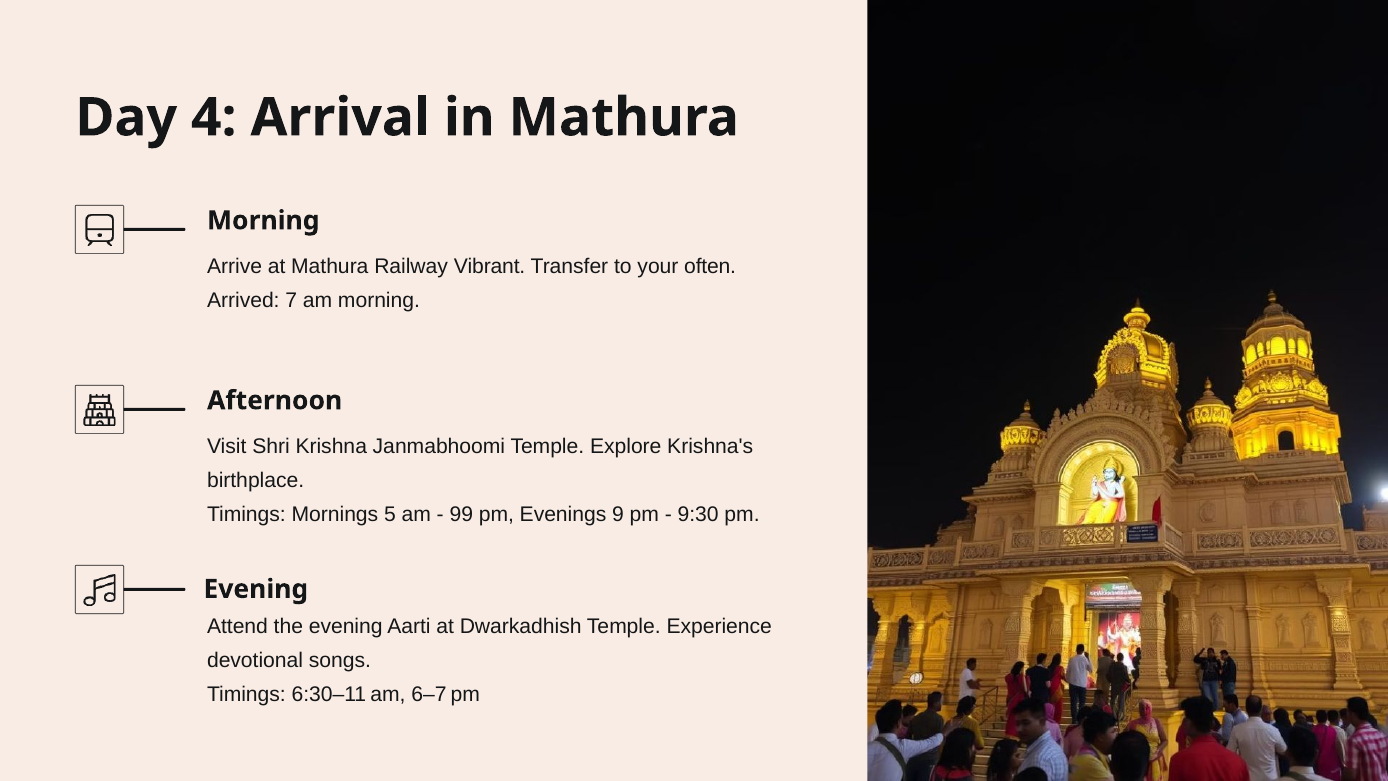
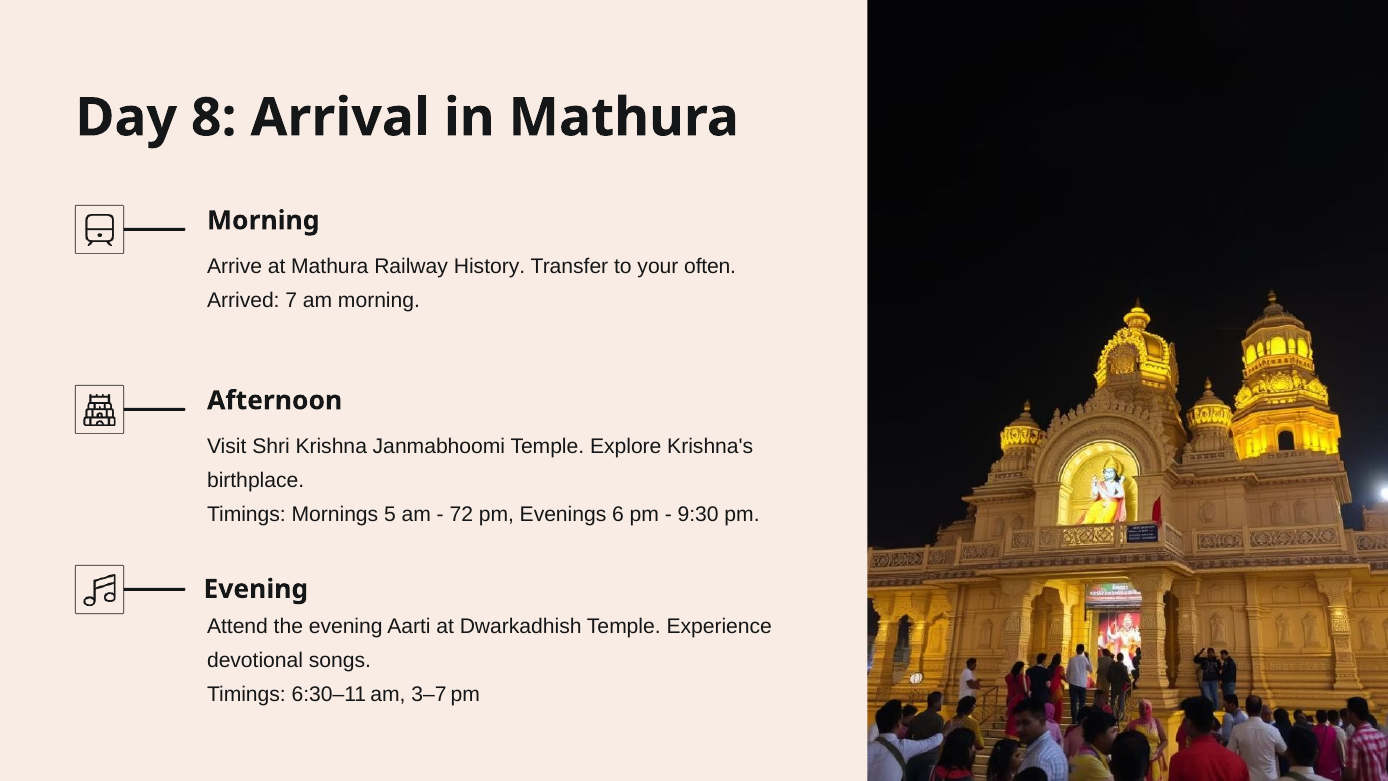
4: 4 -> 8
Vibrant: Vibrant -> History
99: 99 -> 72
9: 9 -> 6
6–7: 6–7 -> 3–7
